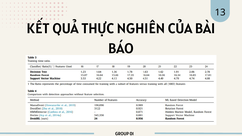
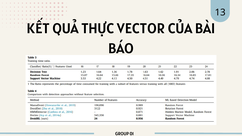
NGHIÊN: NGHIÊN -> VECTOR
